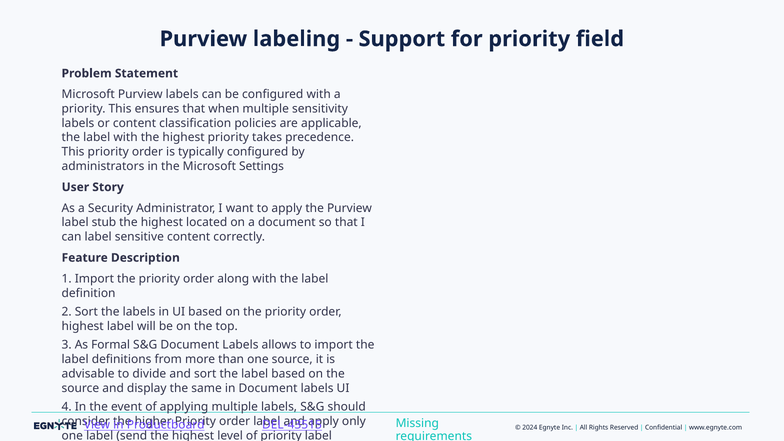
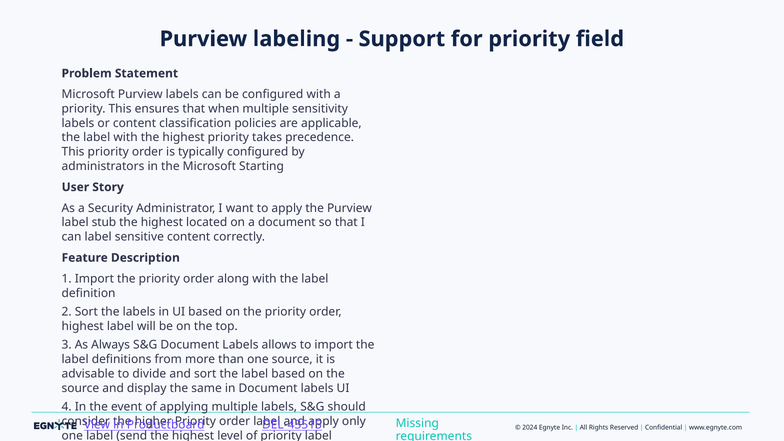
Settings: Settings -> Starting
Formal: Formal -> Always
